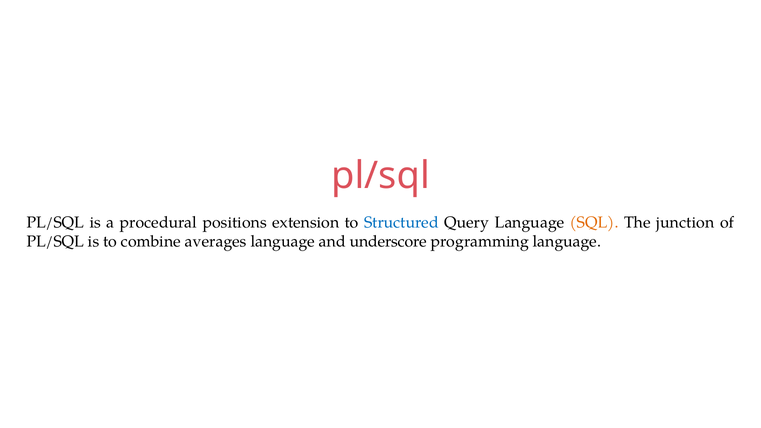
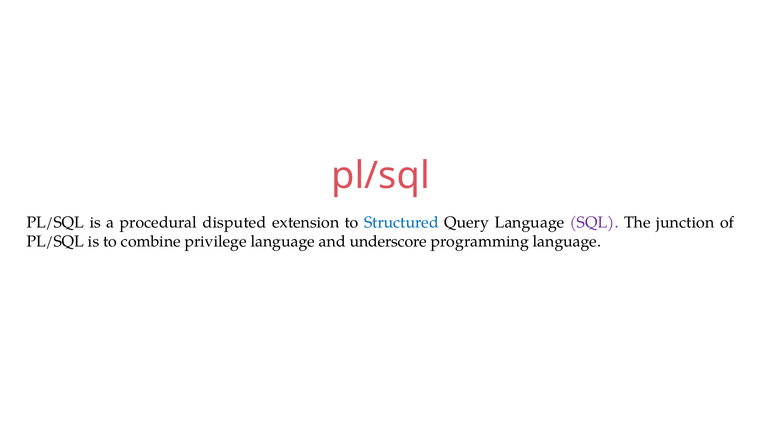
positions: positions -> disputed
SQL colour: orange -> purple
averages: averages -> privilege
